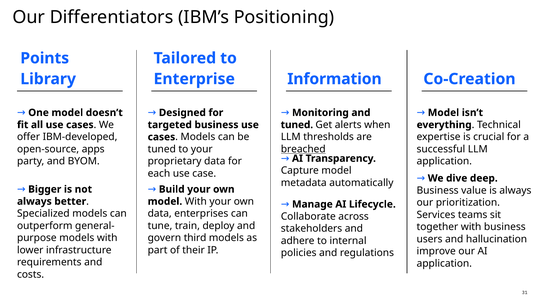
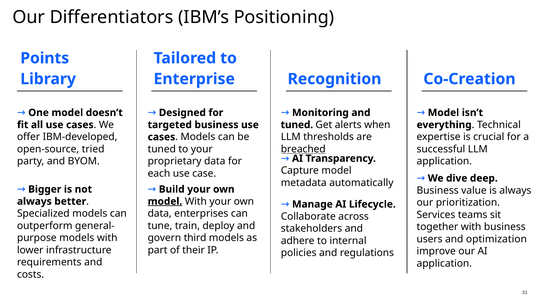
Information: Information -> Recognition
apps: apps -> tried
model at (165, 202) underline: none -> present
hallucination: hallucination -> optimization
